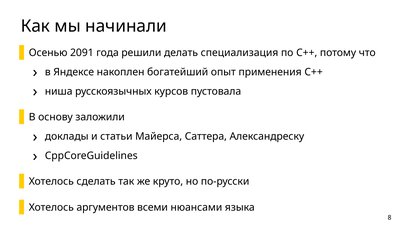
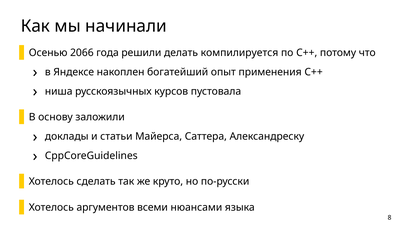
2091: 2091 -> 2066
специализация: специализация -> компилируется
